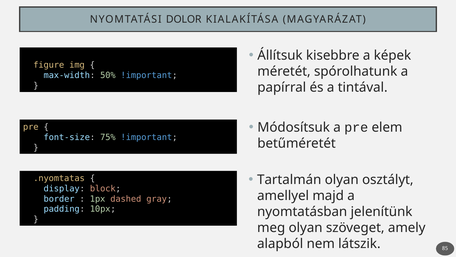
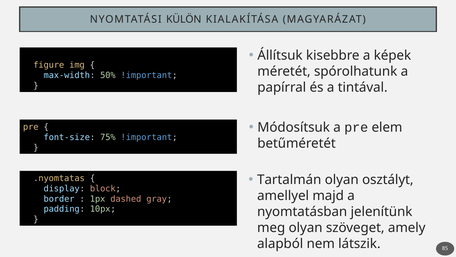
DOLOR: DOLOR -> KÜLÖN
